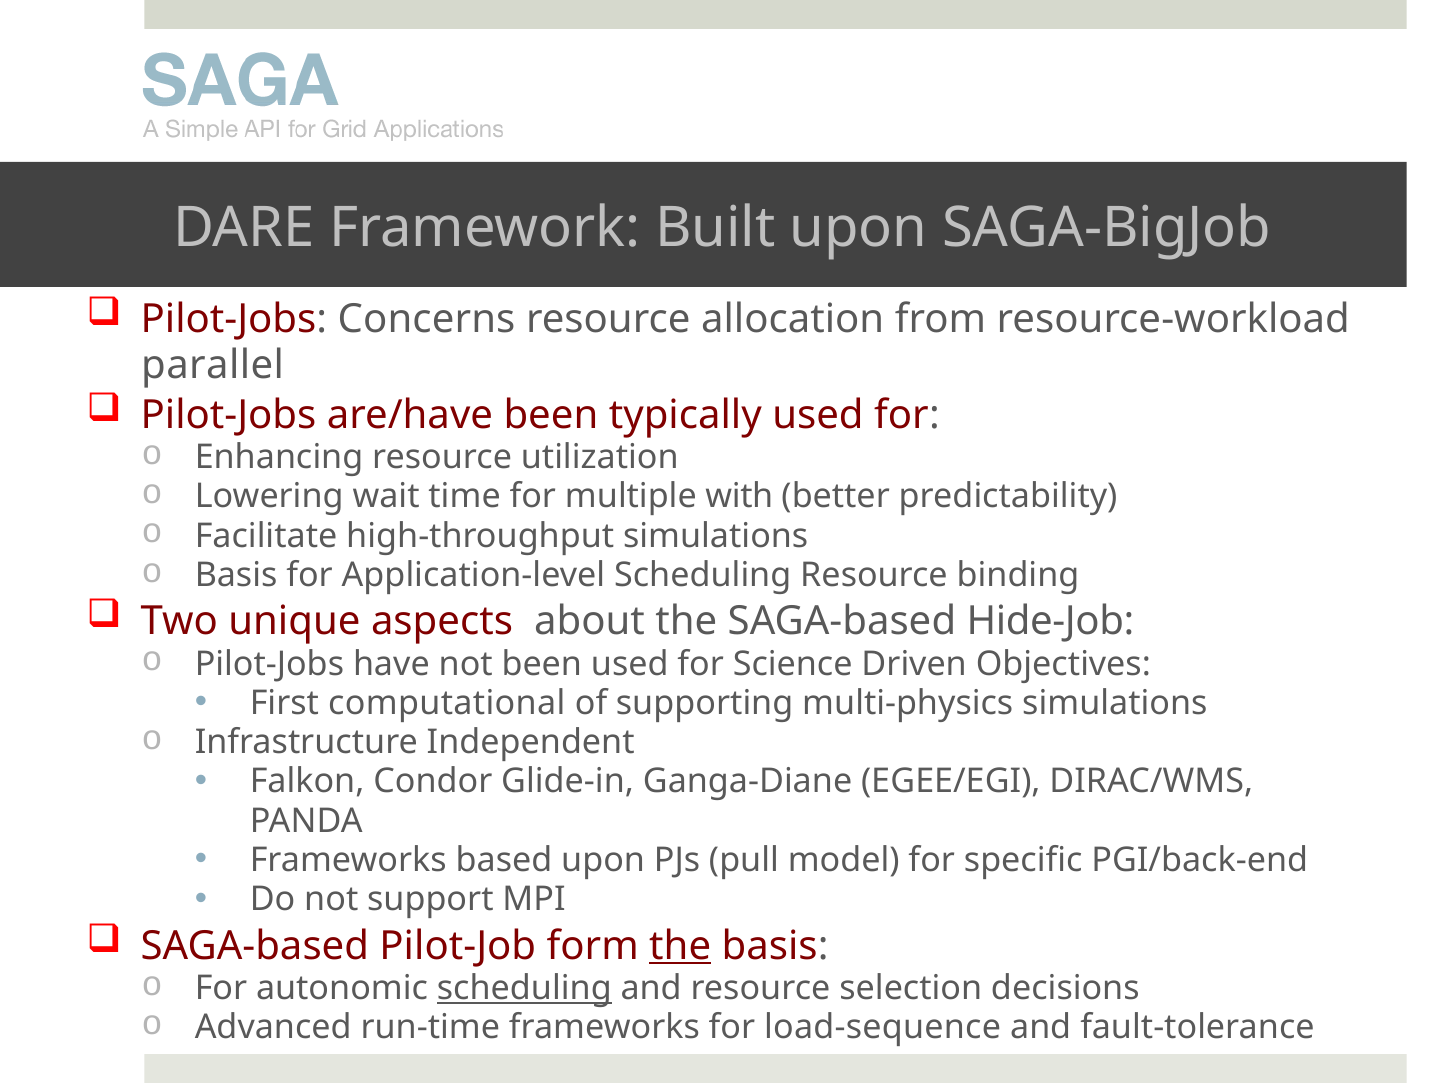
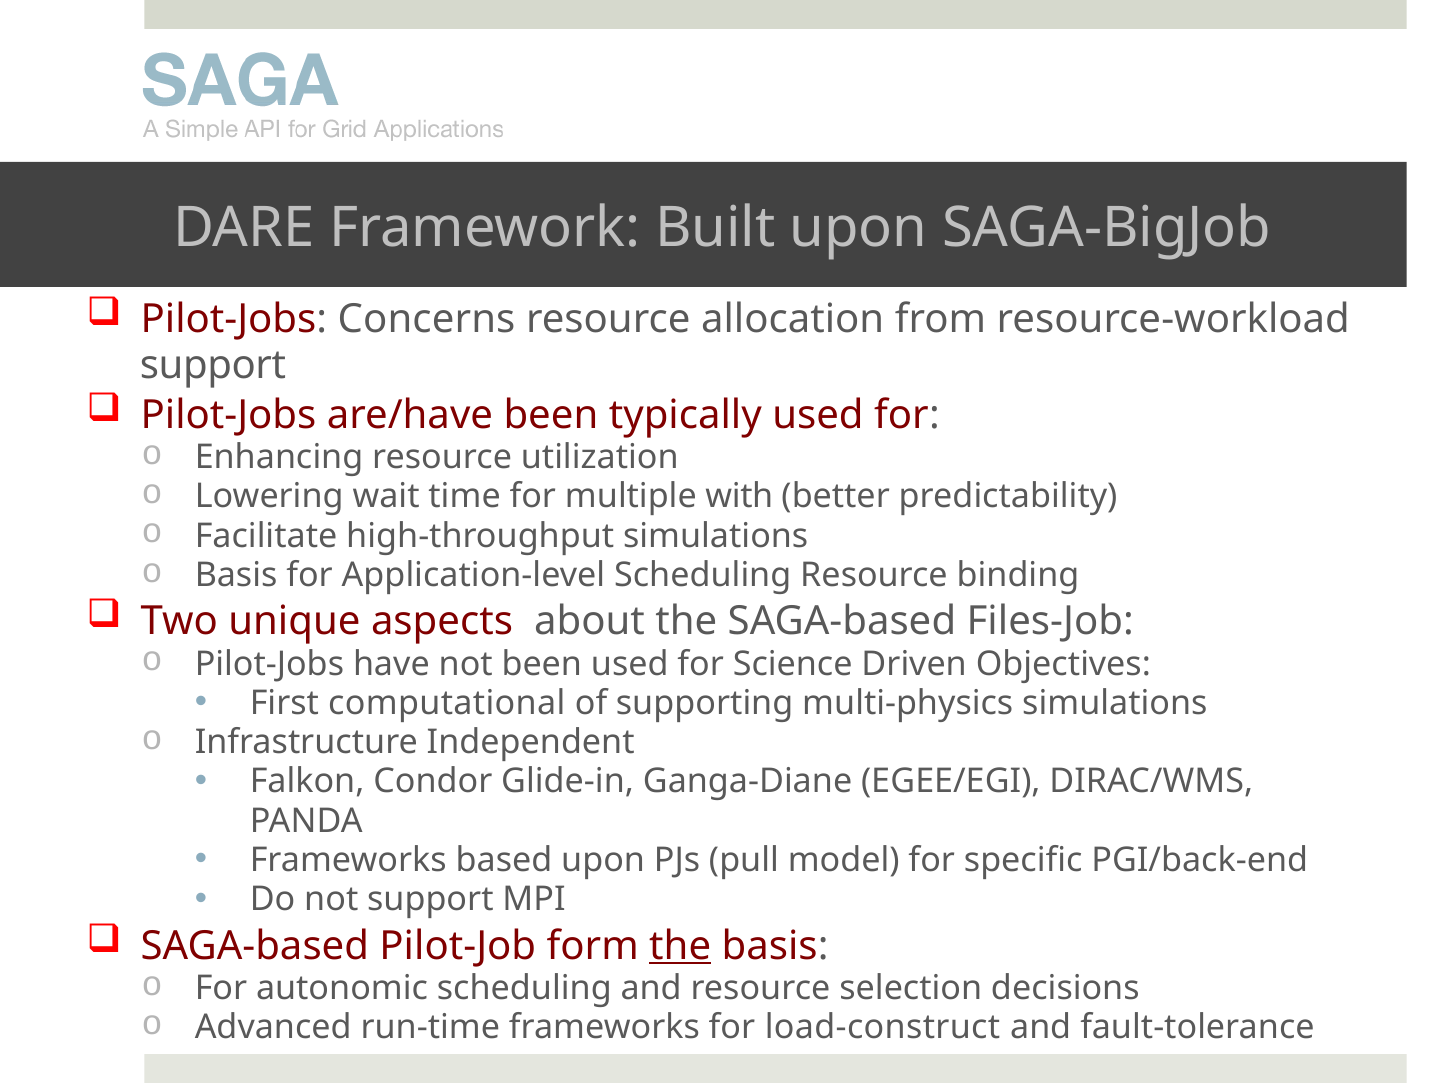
parallel at (213, 365): parallel -> support
Hide-Job: Hide-Job -> Files-Job
scheduling at (524, 988) underline: present -> none
load-sequence: load-sequence -> load-construct
